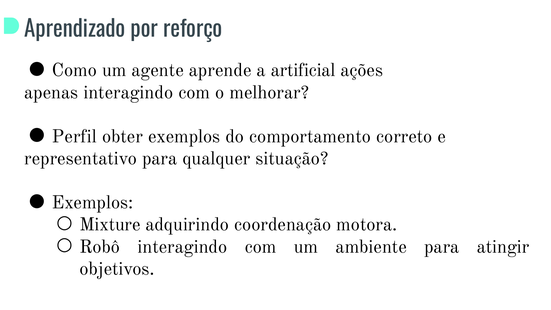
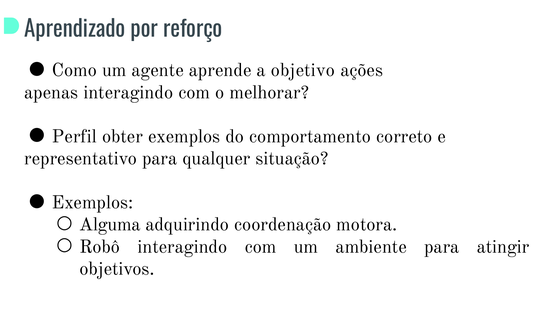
artificial: artificial -> objetivo
Mixture: Mixture -> Alguma
